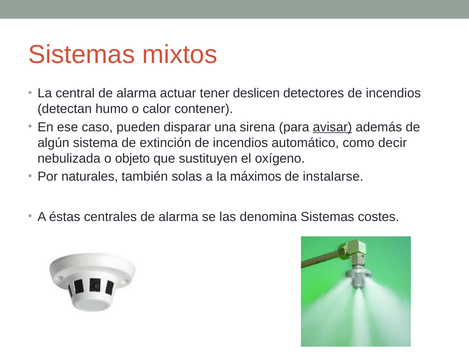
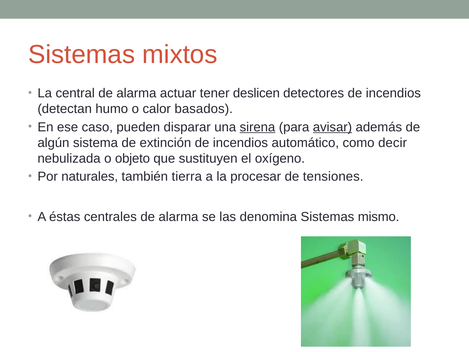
contener: contener -> basados
sirena underline: none -> present
solas: solas -> tierra
máximos: máximos -> procesar
instalarse: instalarse -> tensiones
costes: costes -> mismo
